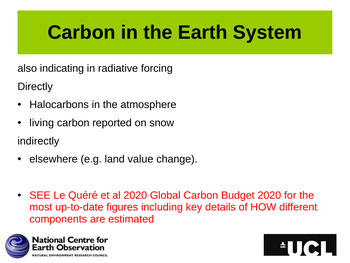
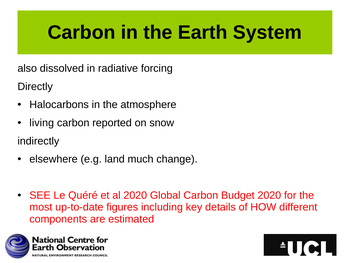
indicating: indicating -> dissolved
value: value -> much
